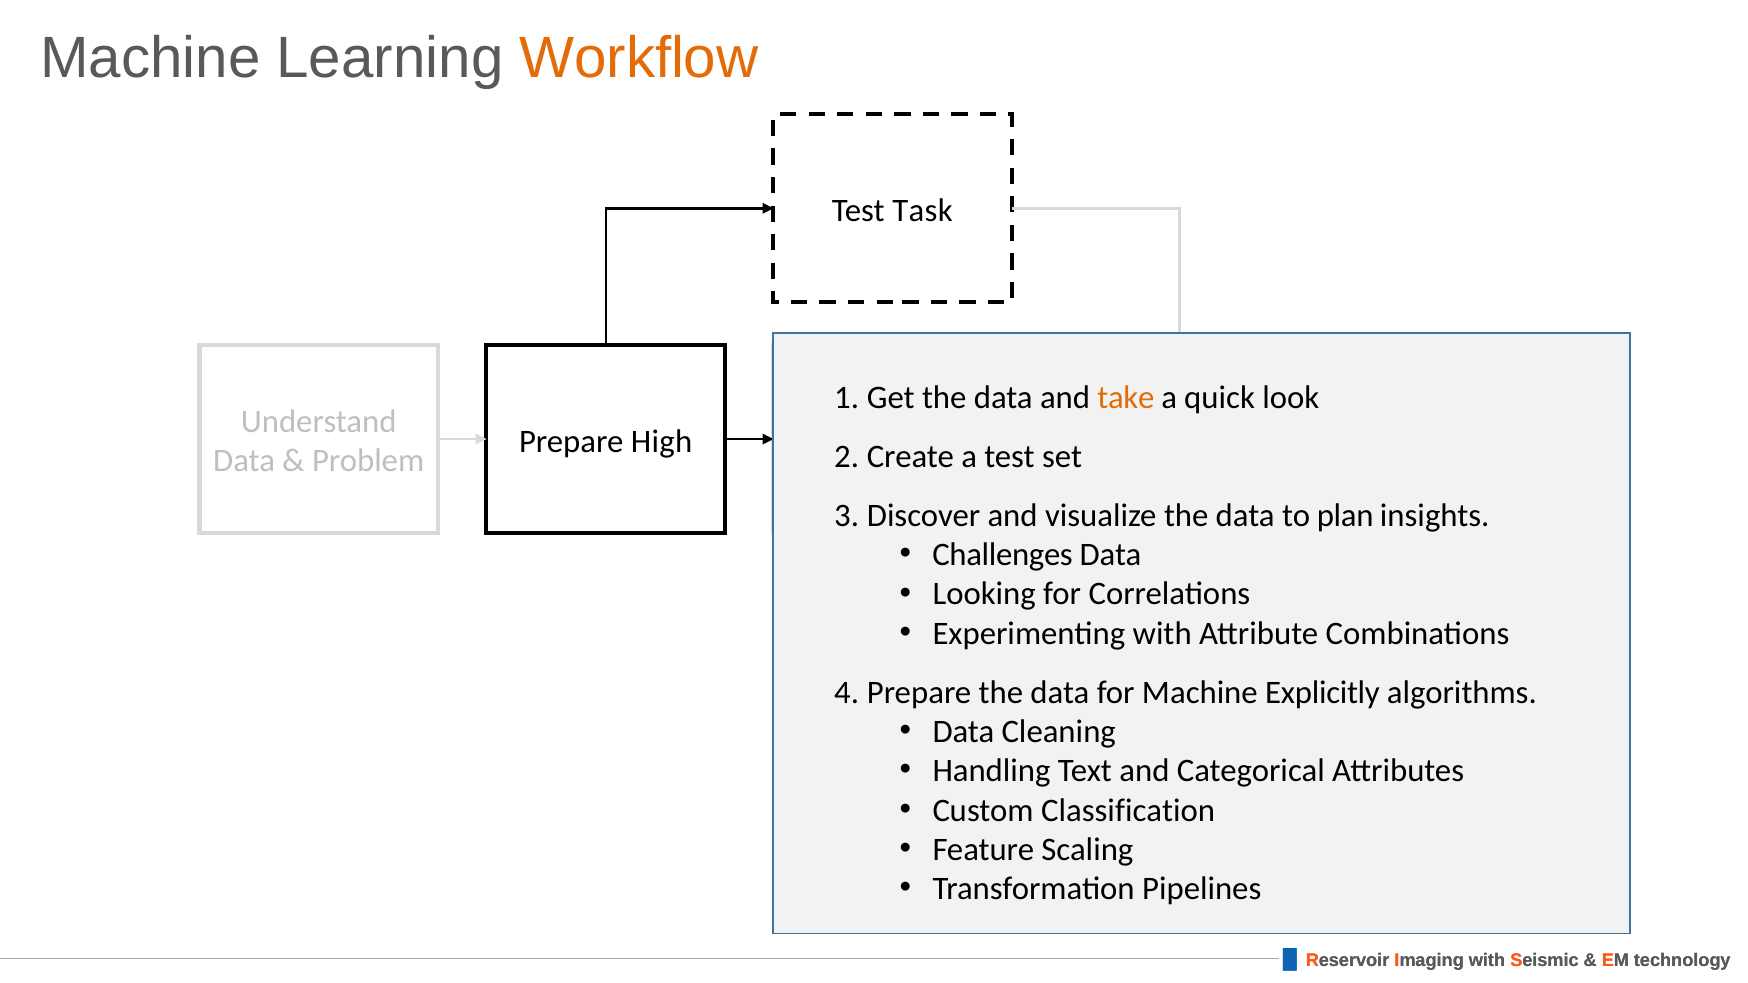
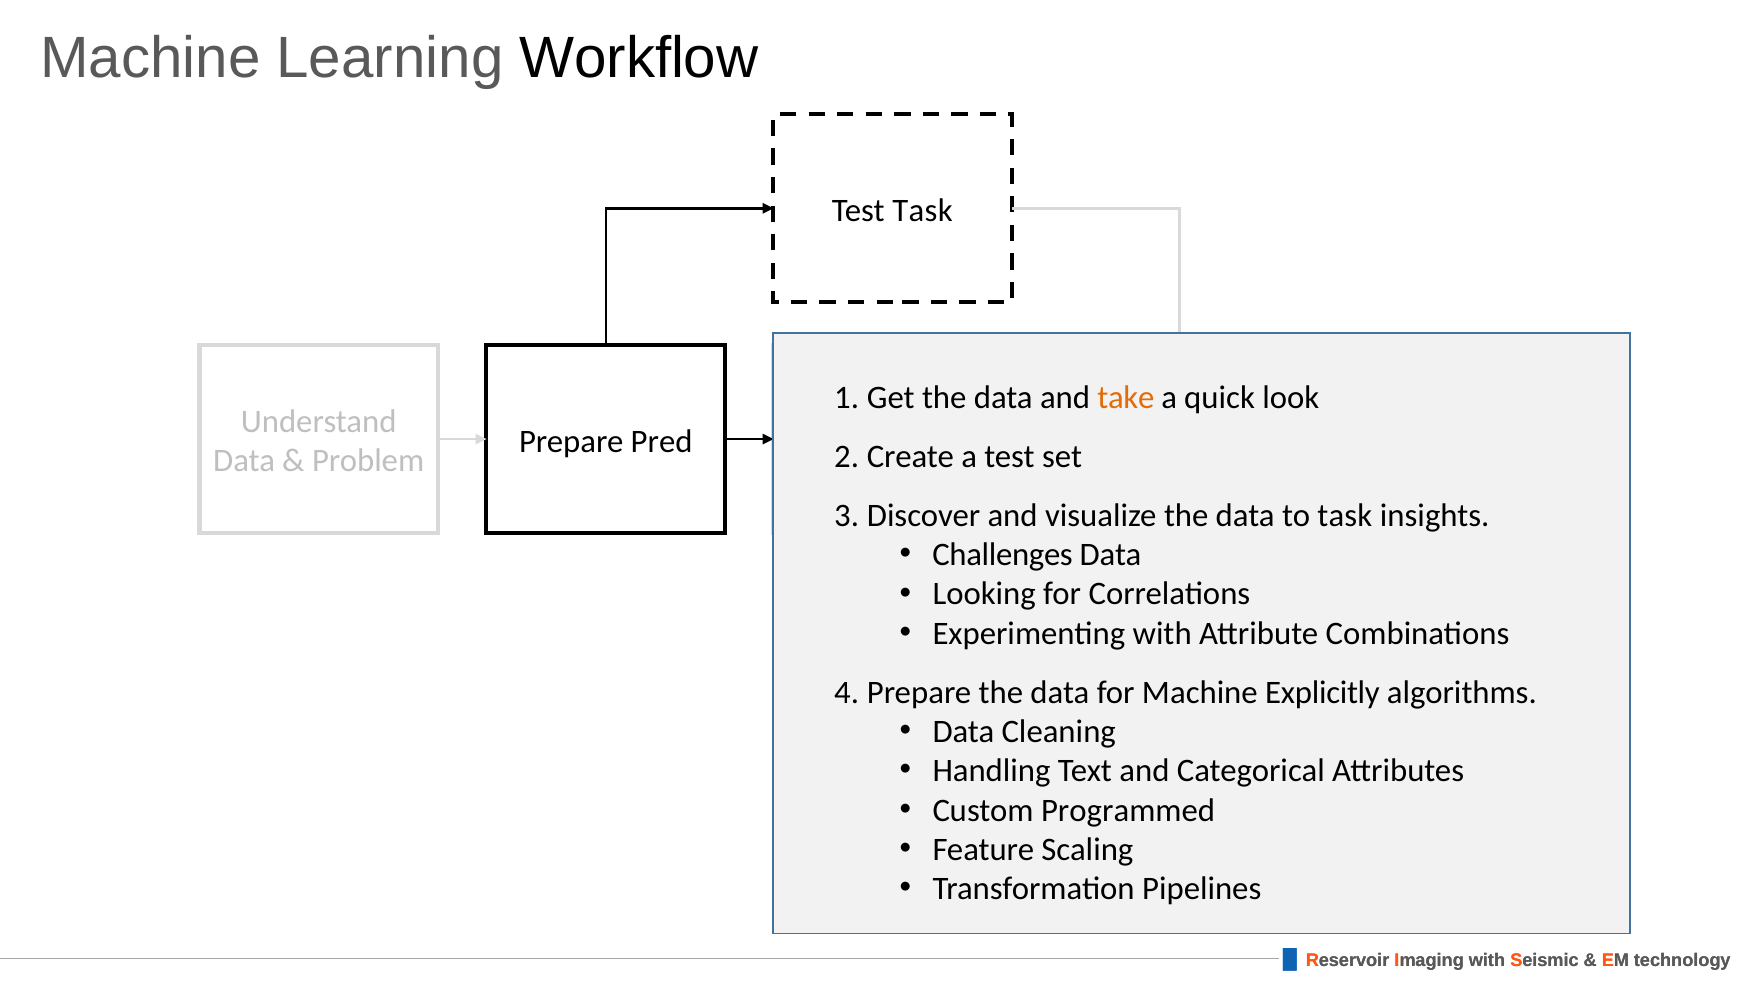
Workflow colour: orange -> black
High: High -> Pred
to plan: plan -> task
Classification: Classification -> Programmed
